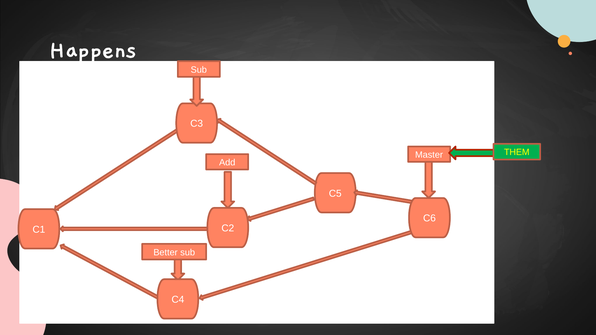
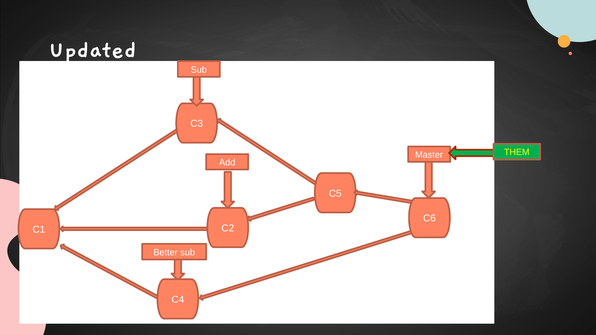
Happens: Happens -> Updated
